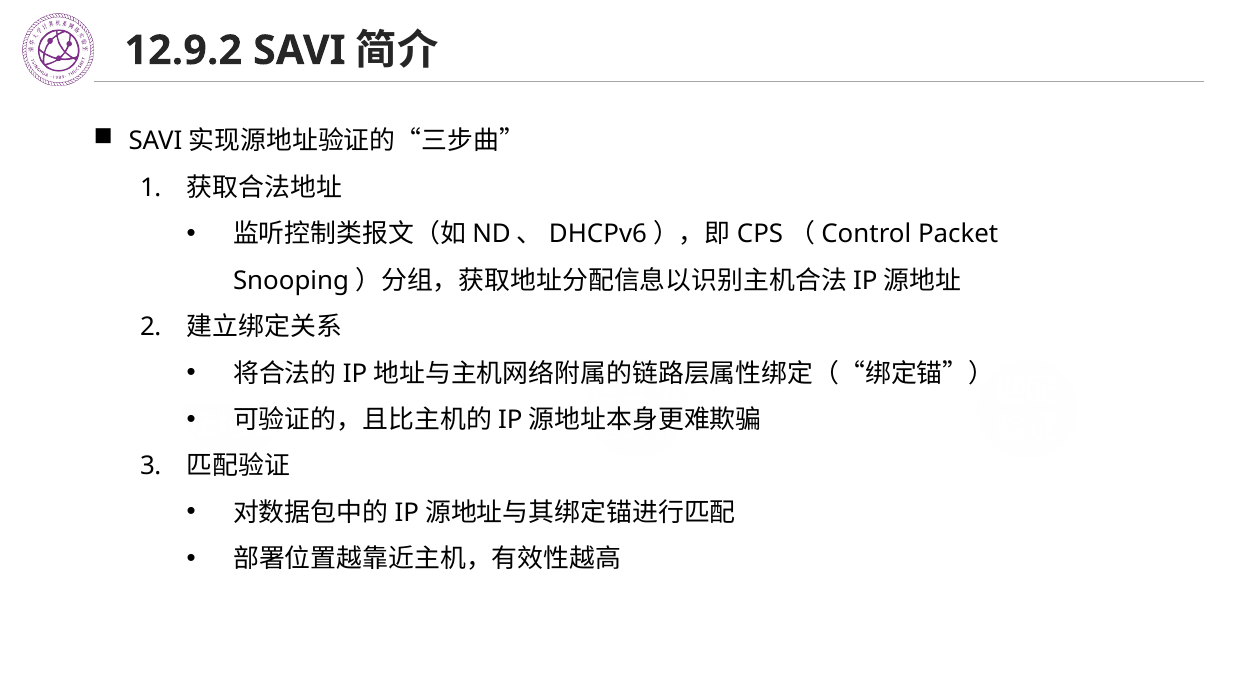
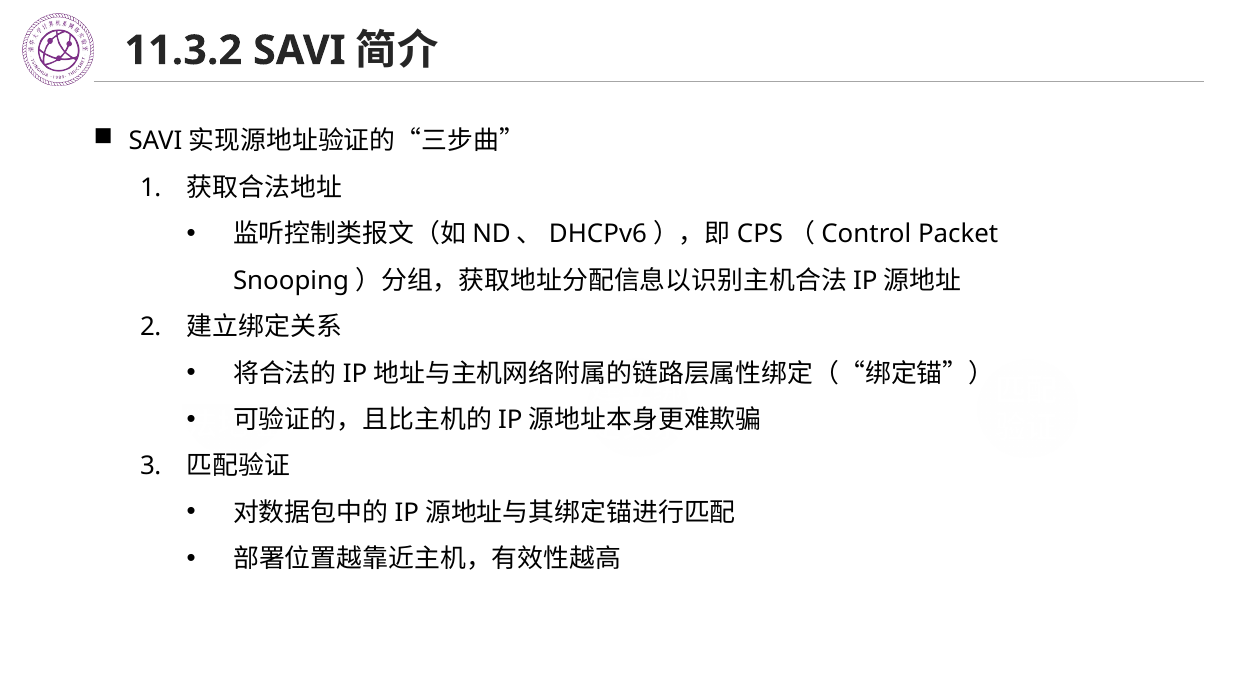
12.9.2: 12.9.2 -> 11.3.2
